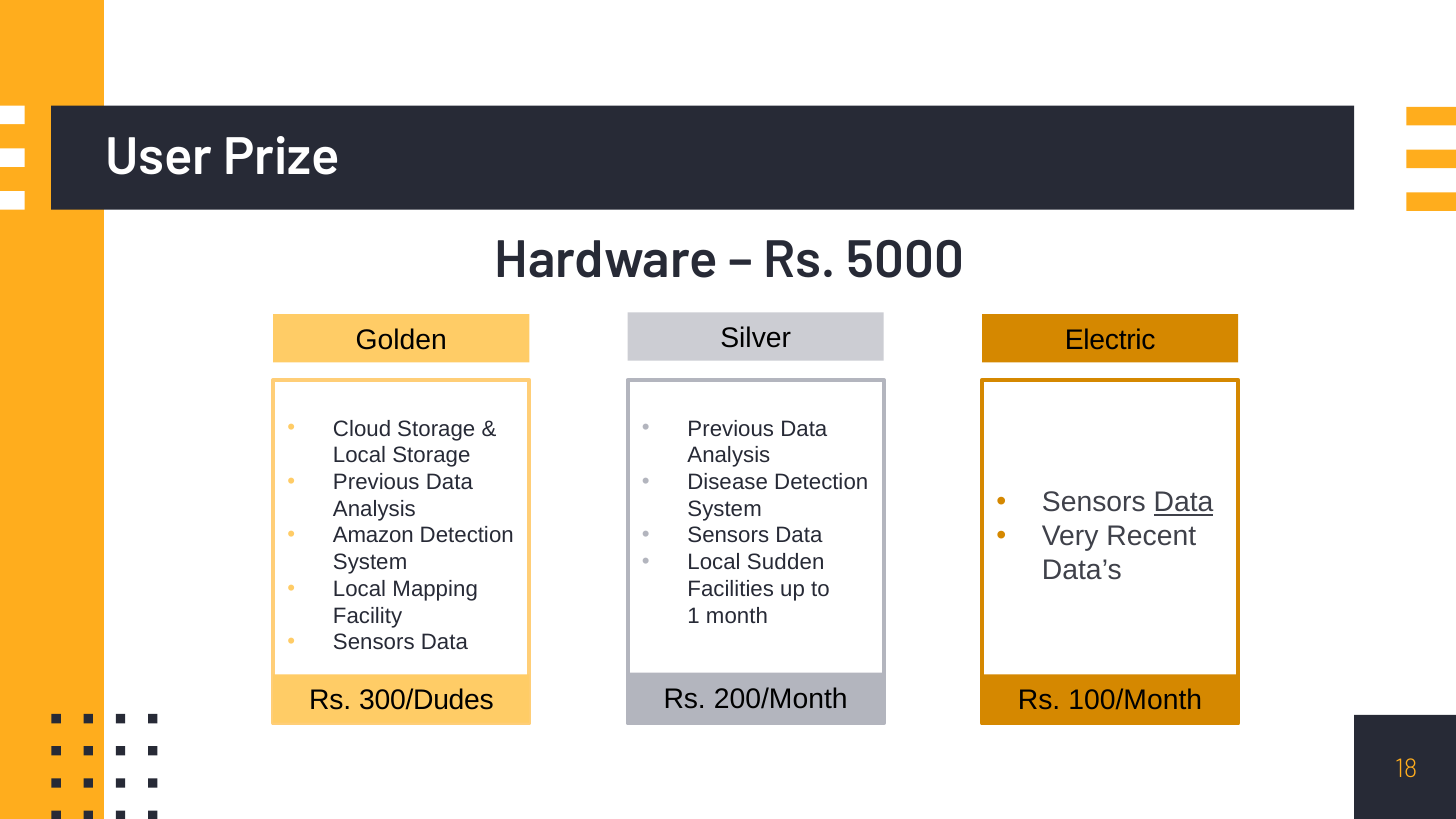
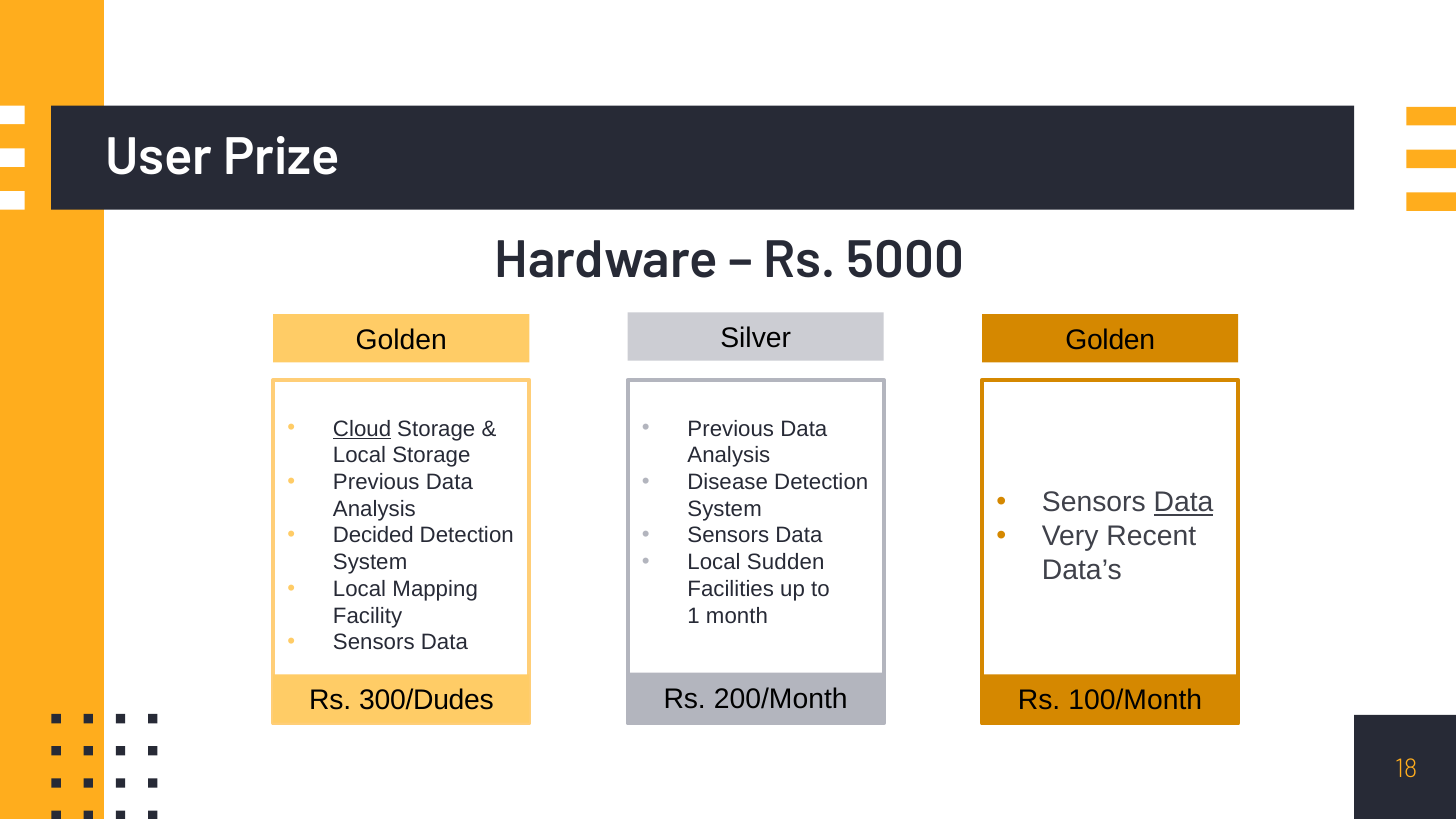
Electric at (1110, 340): Electric -> Golden
Cloud underline: none -> present
Amazon: Amazon -> Decided
